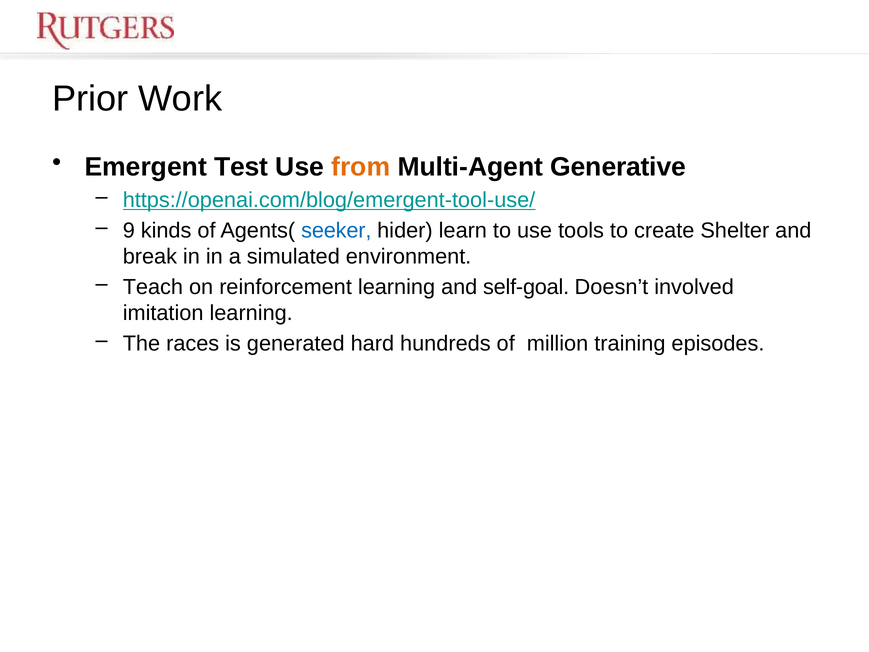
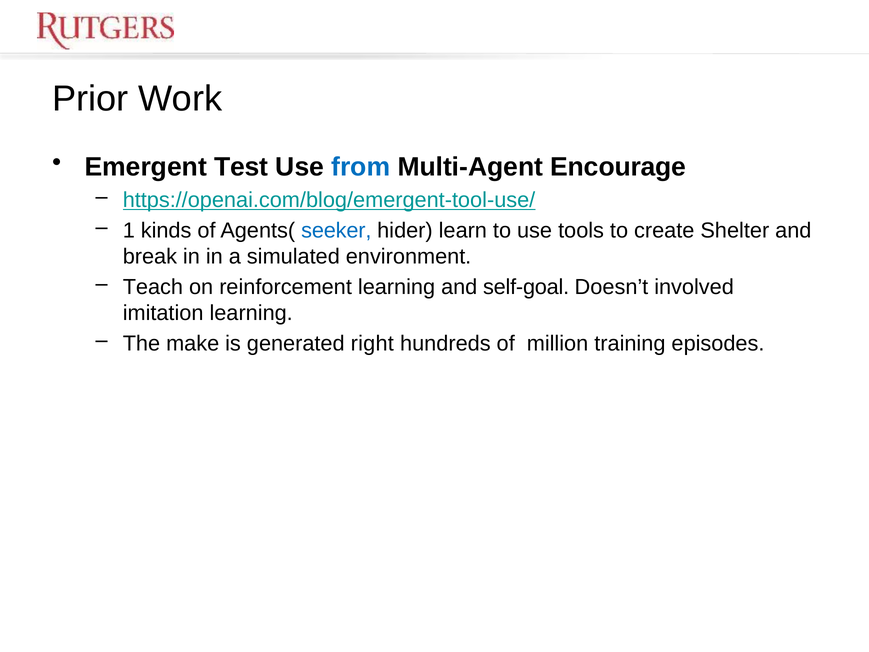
from colour: orange -> blue
Generative: Generative -> Encourage
9: 9 -> 1
races: races -> make
hard: hard -> right
